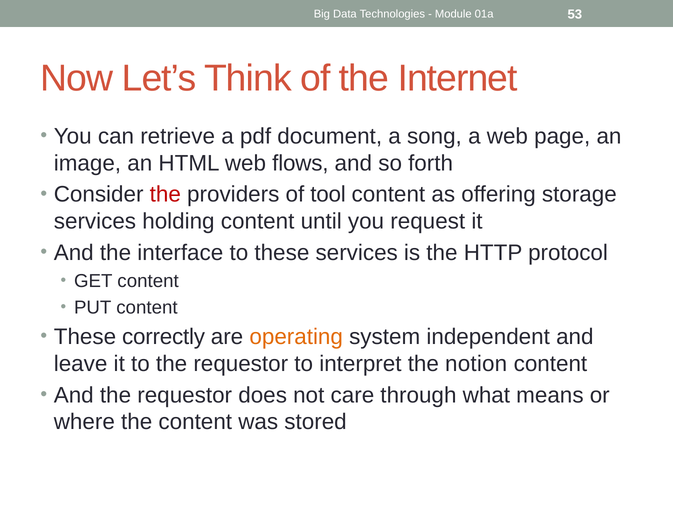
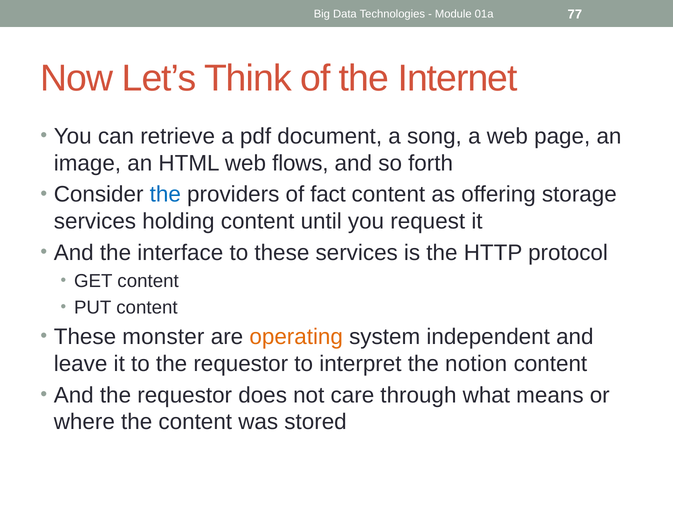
53: 53 -> 77
the at (165, 194) colour: red -> blue
tool: tool -> fact
correctly: correctly -> monster
